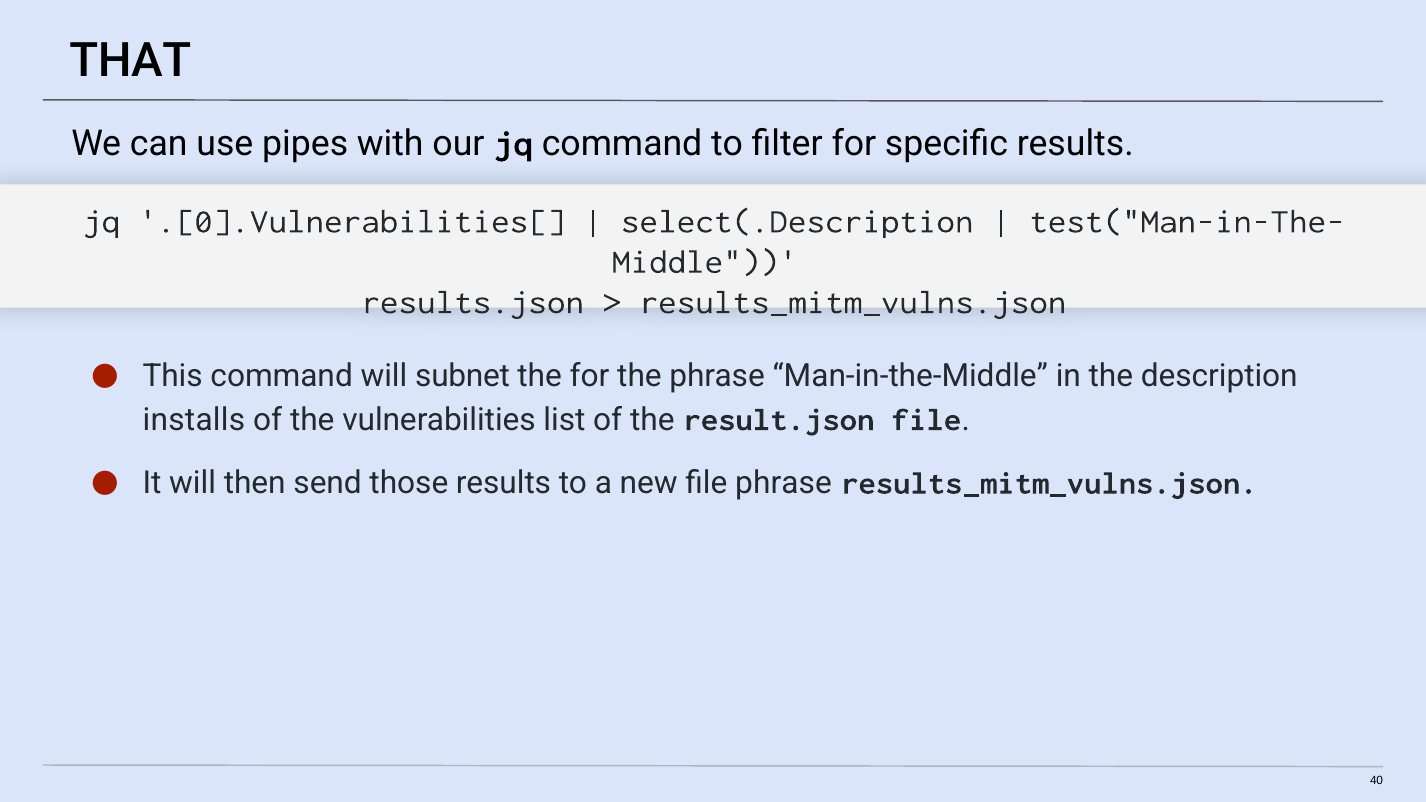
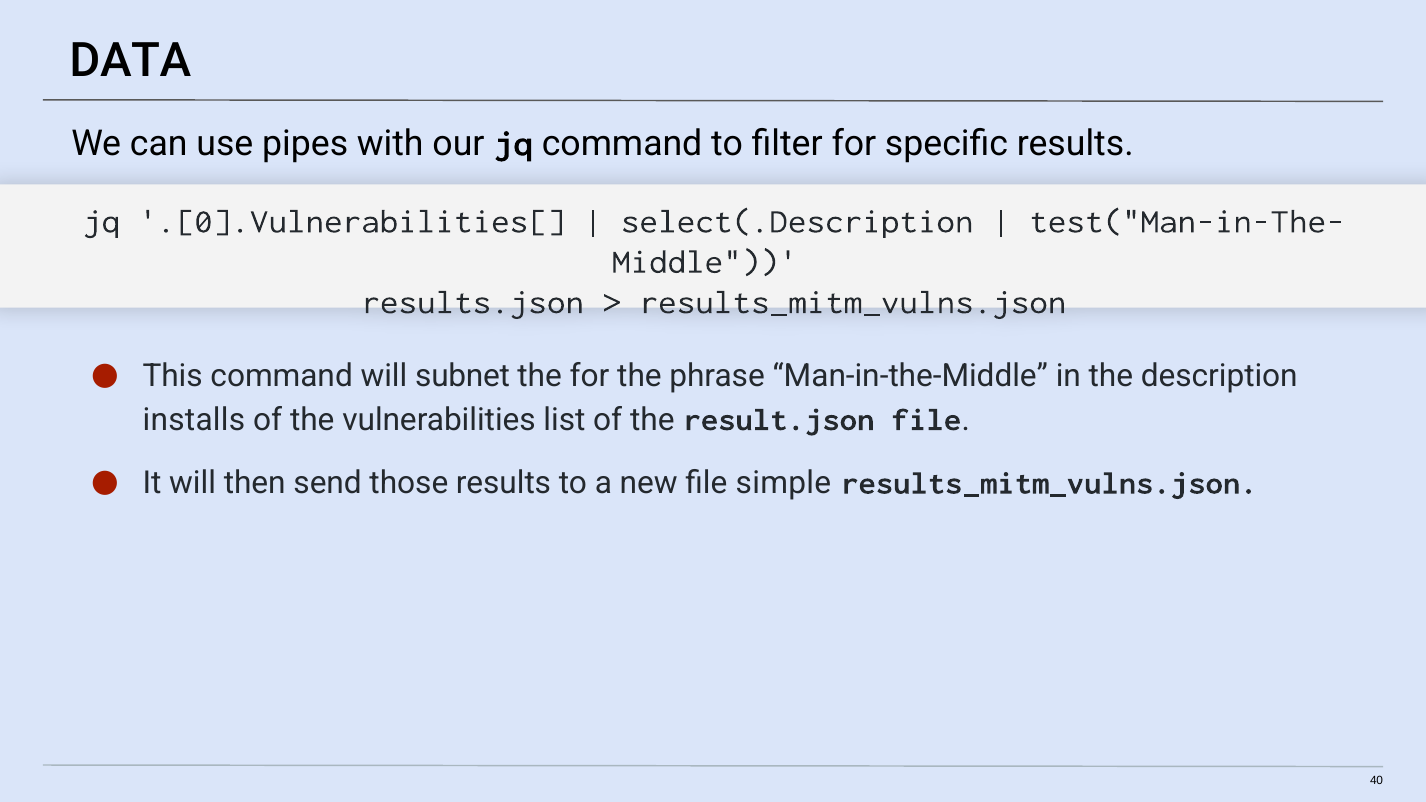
THAT: THAT -> DATA
file phrase: phrase -> simple
